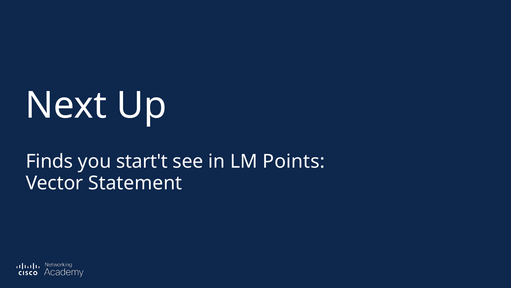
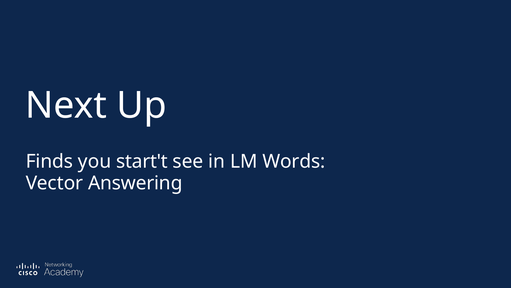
Points: Points -> Words
Statement: Statement -> Answering
